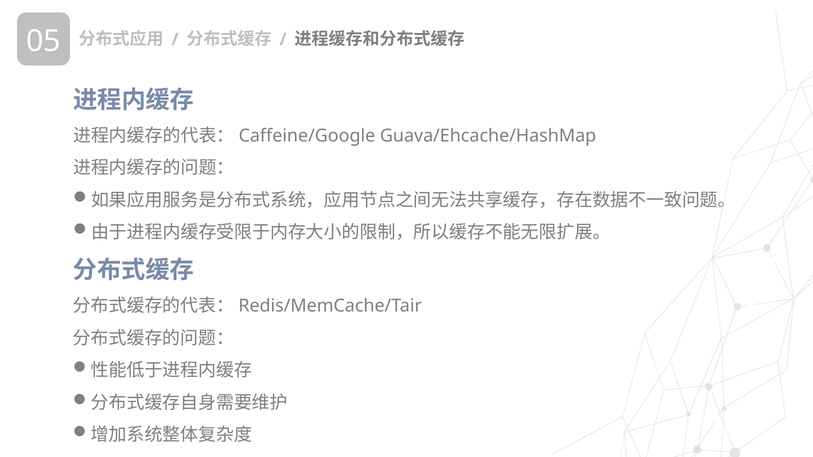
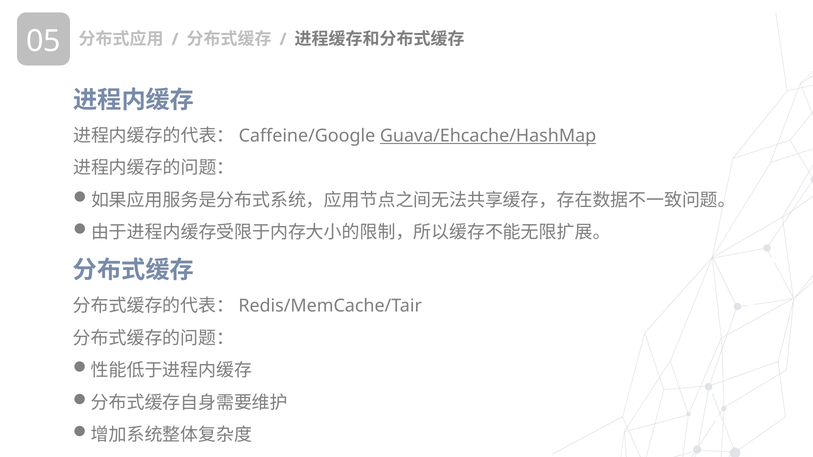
Guava/Ehcache/HashMap underline: none -> present
